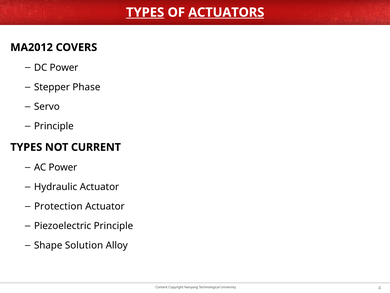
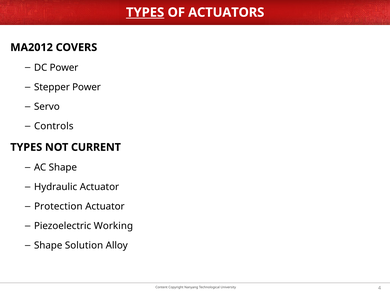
ACTUATORS underline: present -> none
Stepper Phase: Phase -> Power
Principle at (54, 126): Principle -> Controls
AC Power: Power -> Shape
Piezoelectric Principle: Principle -> Working
